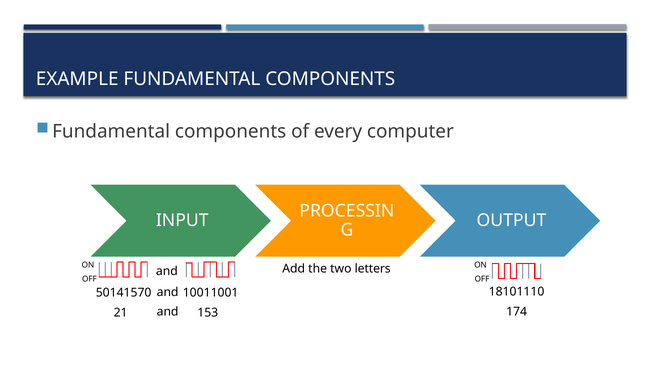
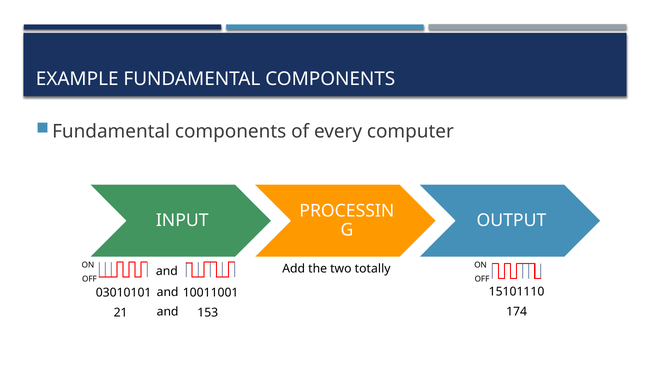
letters: letters -> totally
18101110: 18101110 -> 15101110
50141570: 50141570 -> 03010101
